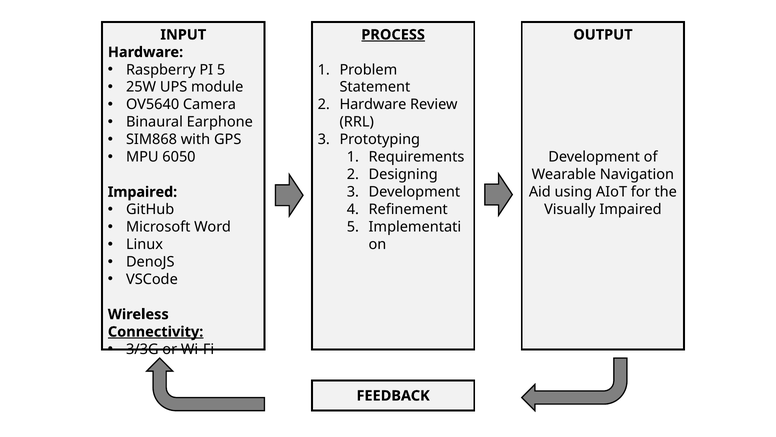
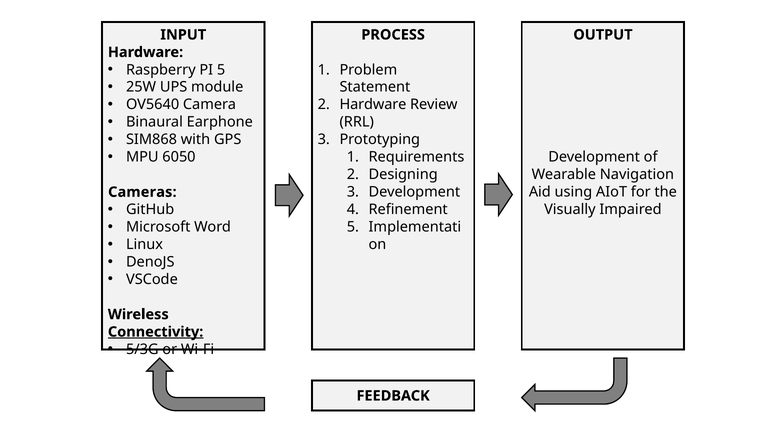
PROCESS underline: present -> none
Impaired at (142, 192): Impaired -> Cameras
3/3G: 3/3G -> 5/3G
